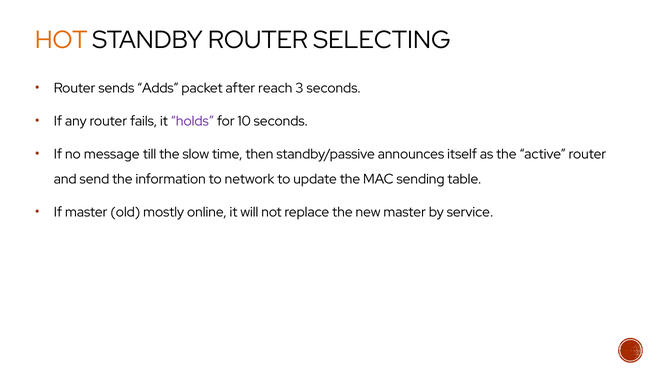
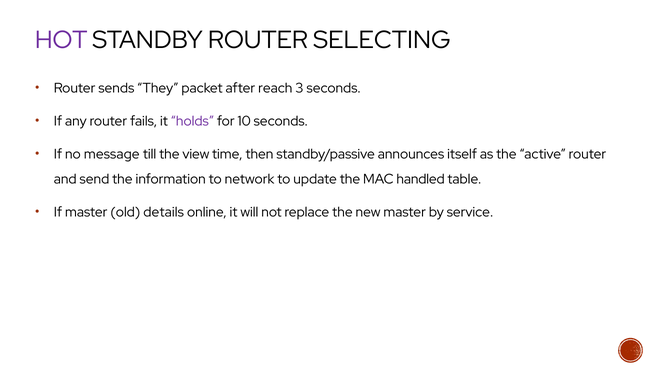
HOT colour: orange -> purple
Adds: Adds -> They
slow: slow -> view
sending: sending -> handled
mostly: mostly -> details
